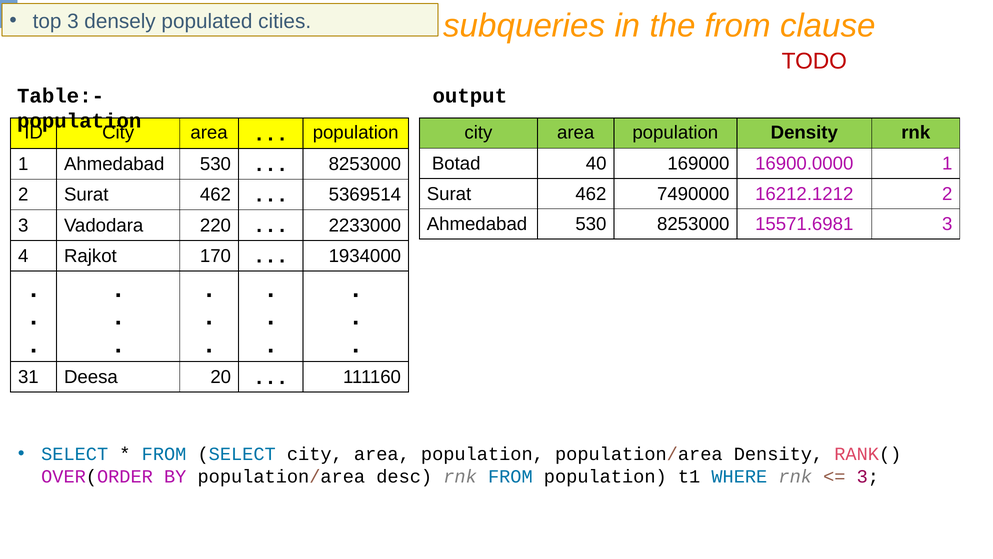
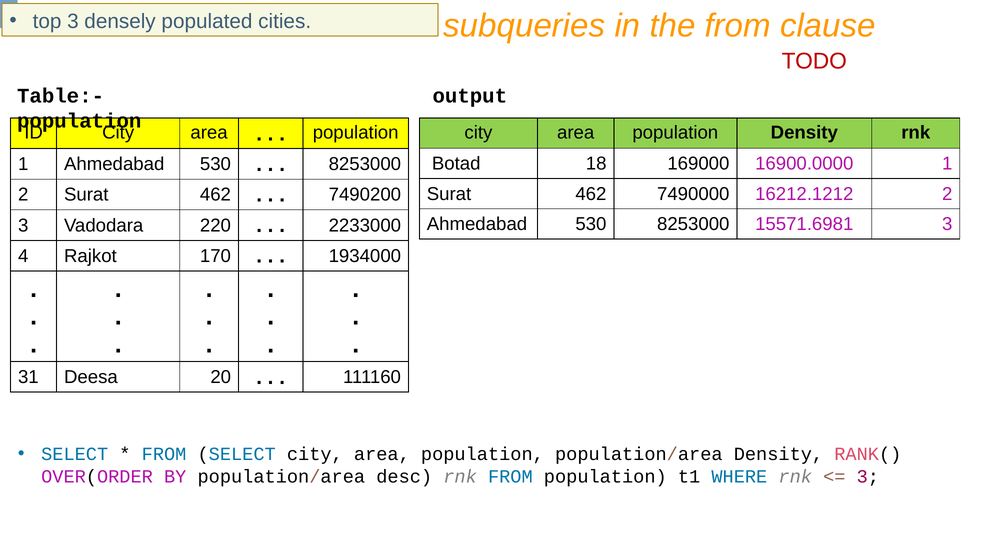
40: 40 -> 18
5369514: 5369514 -> 7490200
